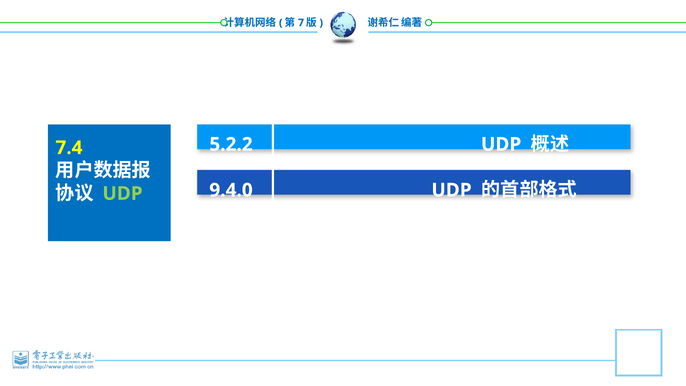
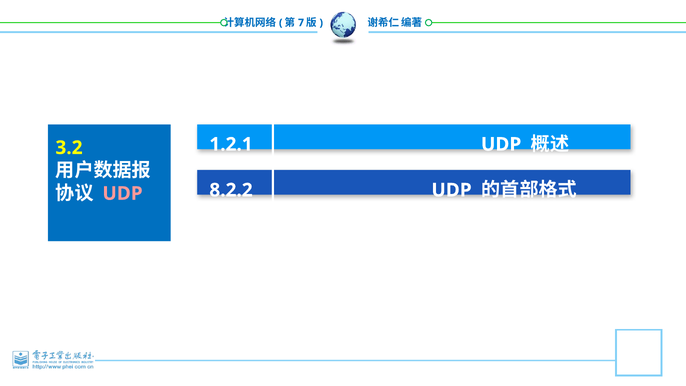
5.2.2: 5.2.2 -> 1.2.1
7.4: 7.4 -> 3.2
UDP at (123, 193) colour: light green -> pink
9.4.0: 9.4.0 -> 8.2.2
